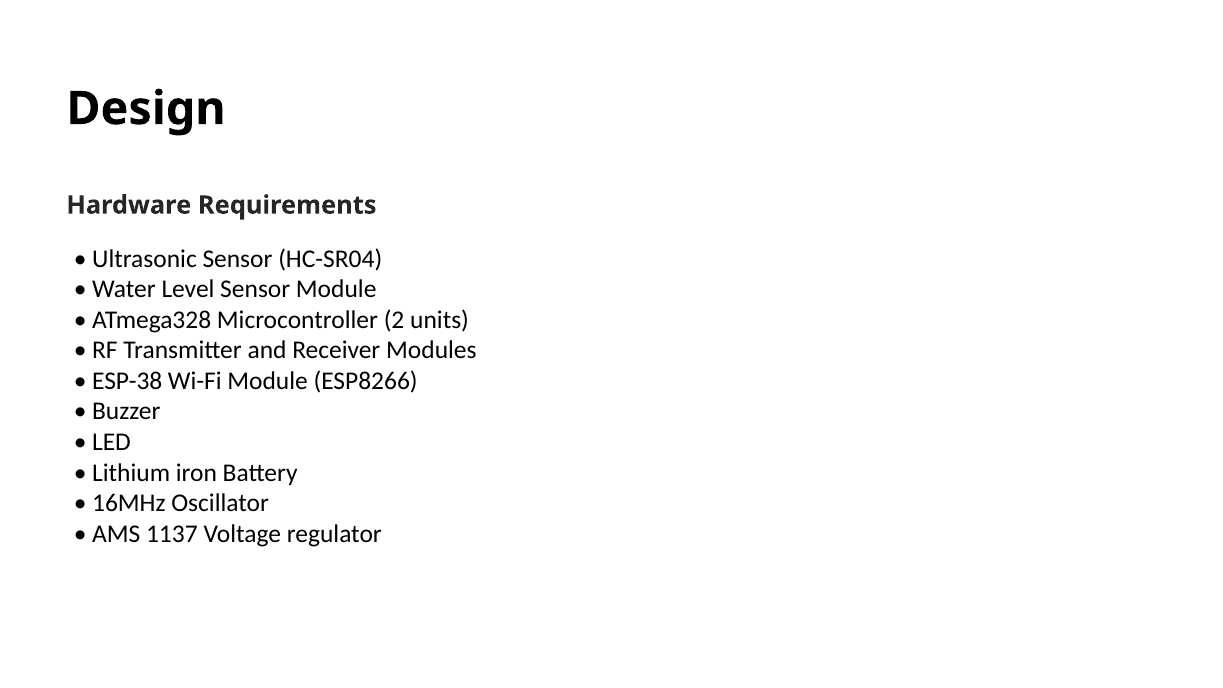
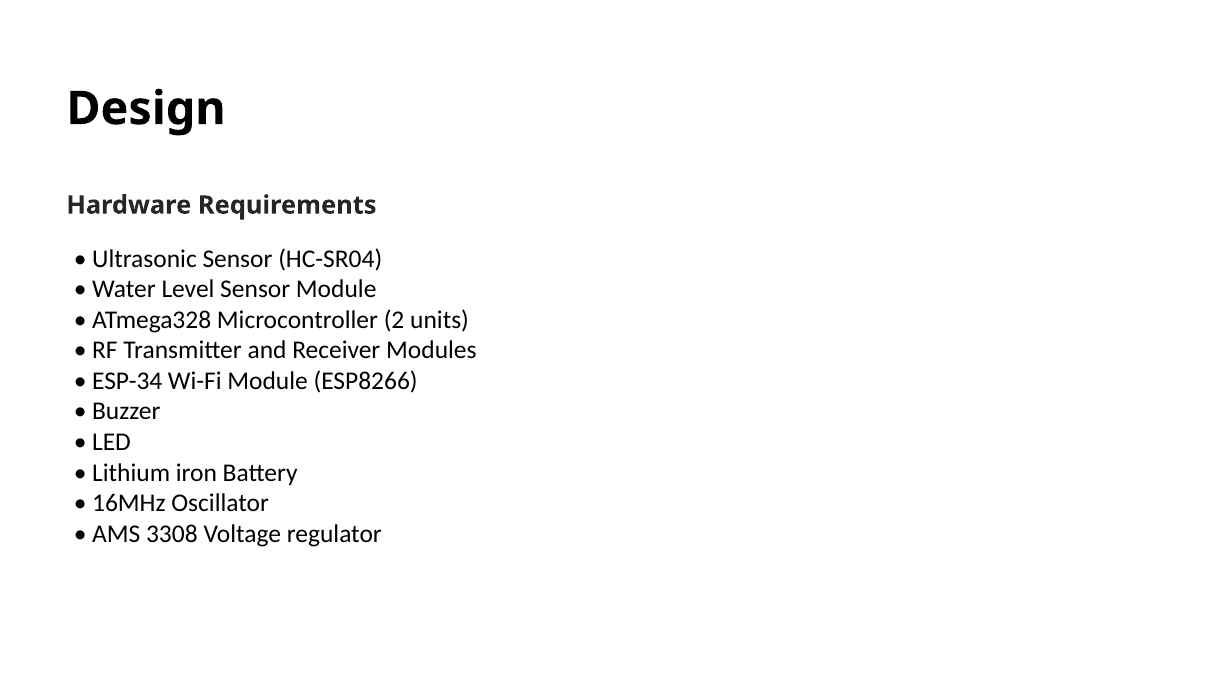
ESP-38: ESP-38 -> ESP-34
1137: 1137 -> 3308
